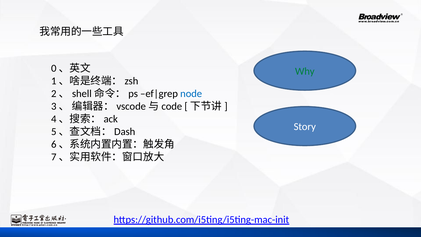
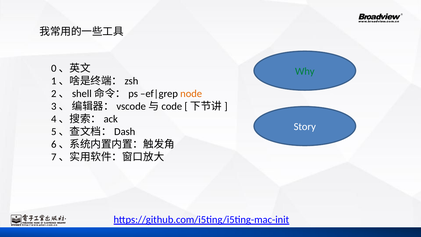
node colour: blue -> orange
